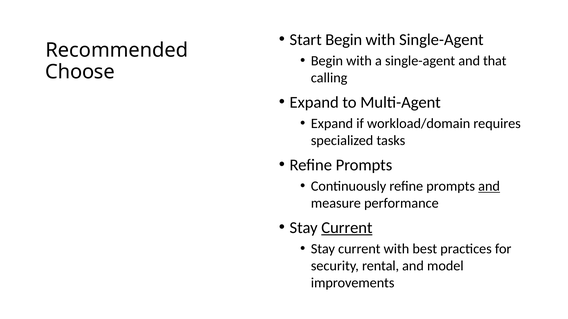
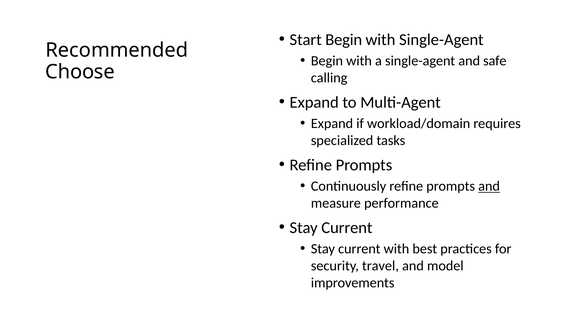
that: that -> safe
Current at (347, 228) underline: present -> none
rental: rental -> travel
